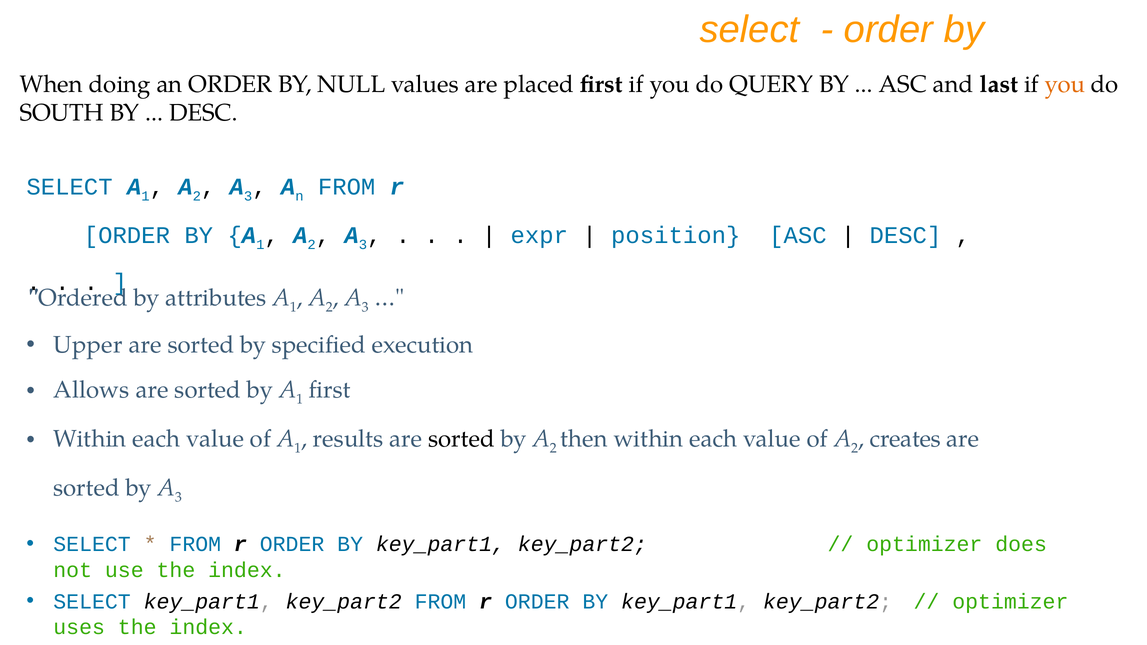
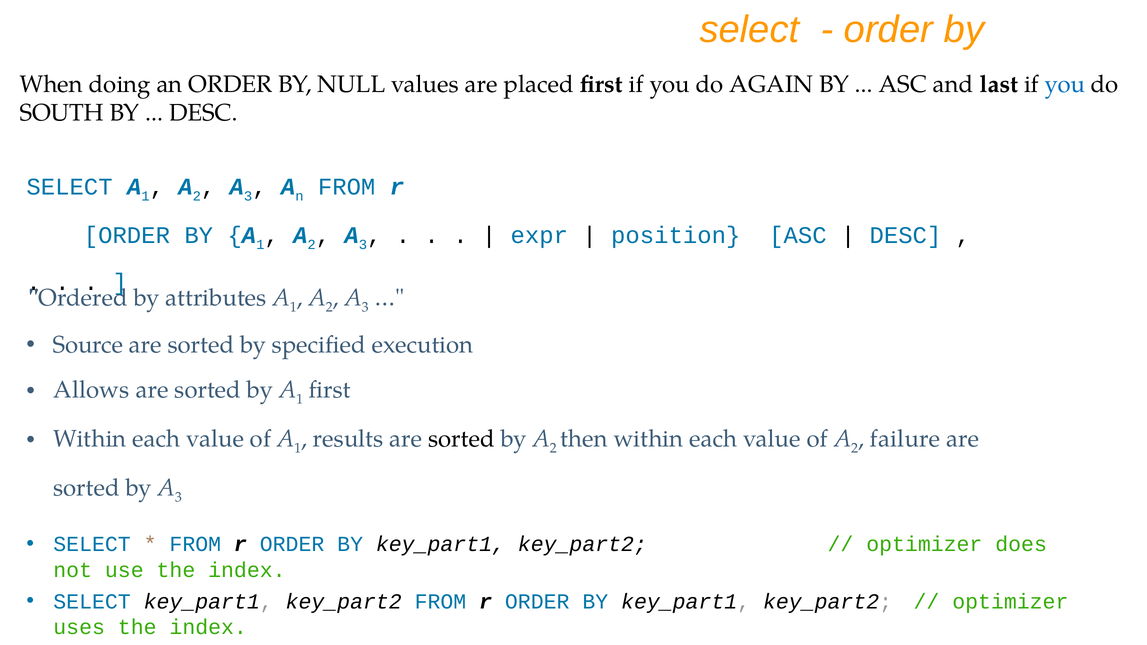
QUERY: QUERY -> AGAIN
you at (1065, 84) colour: orange -> blue
Upper: Upper -> Source
creates: creates -> failure
